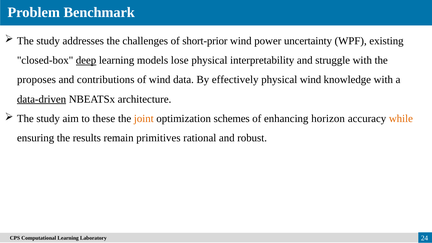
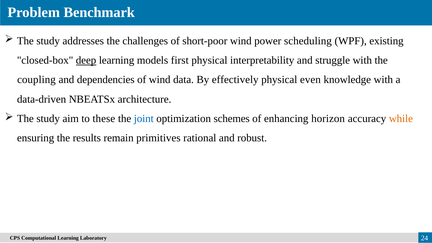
short-prior: short-prior -> short-poor
uncertainty: uncertainty -> scheduling
lose: lose -> first
proposes: proposes -> coupling
contributions: contributions -> dependencies
physical wind: wind -> even
data-driven underline: present -> none
joint colour: orange -> blue
